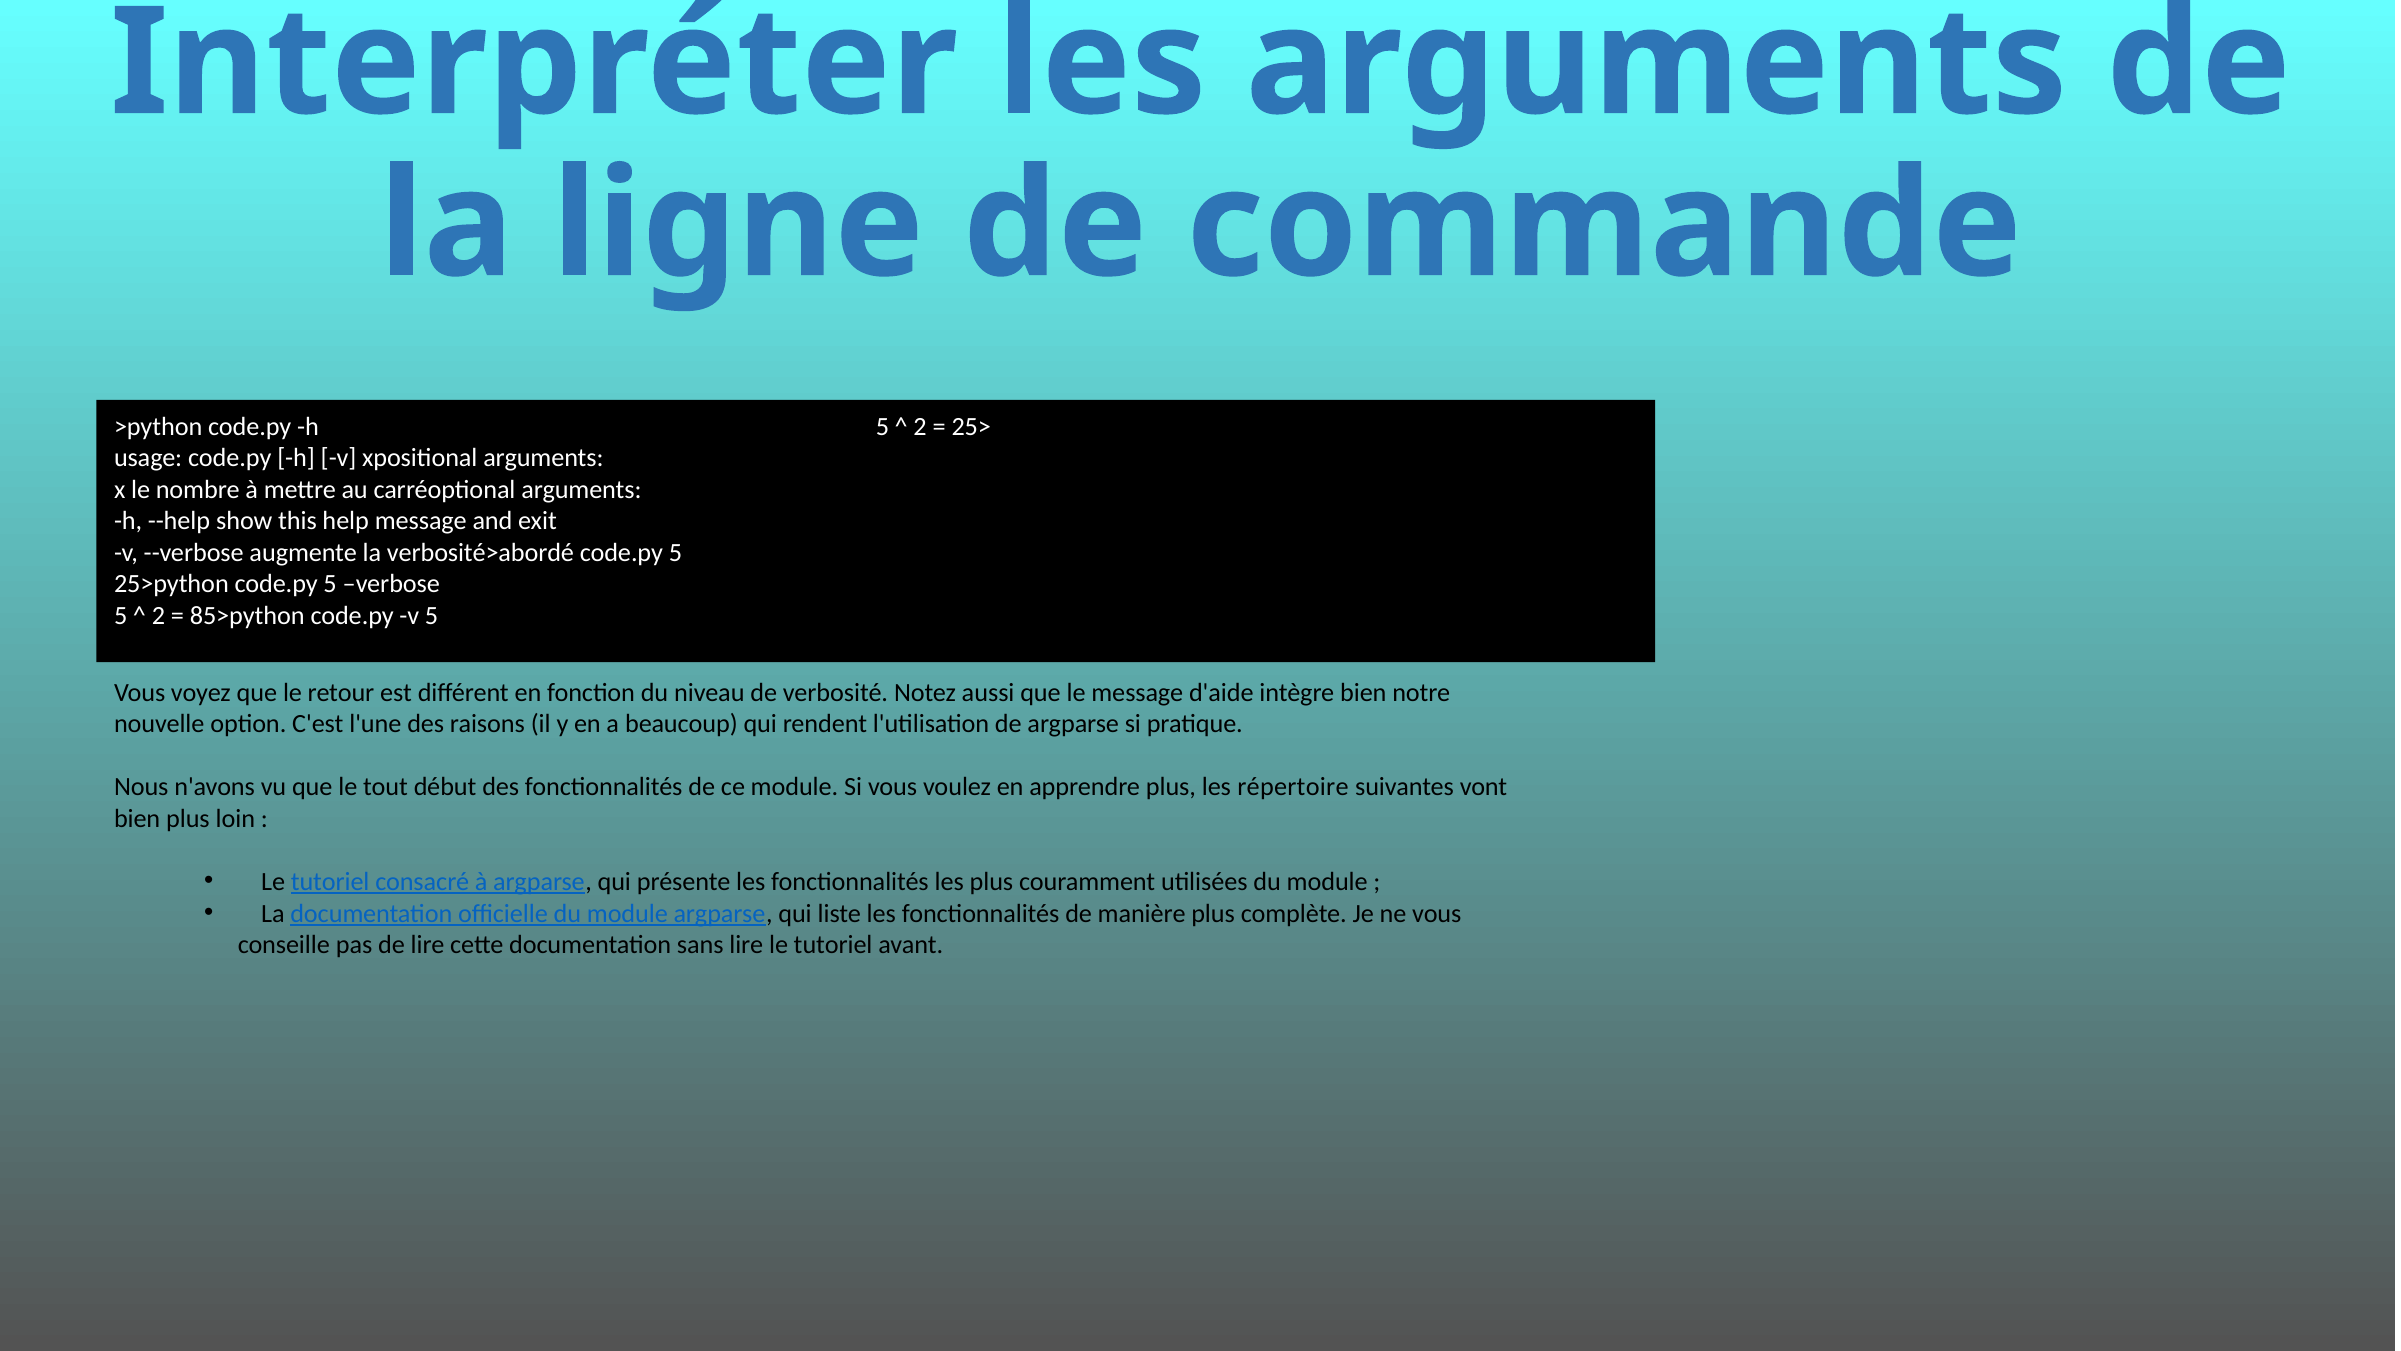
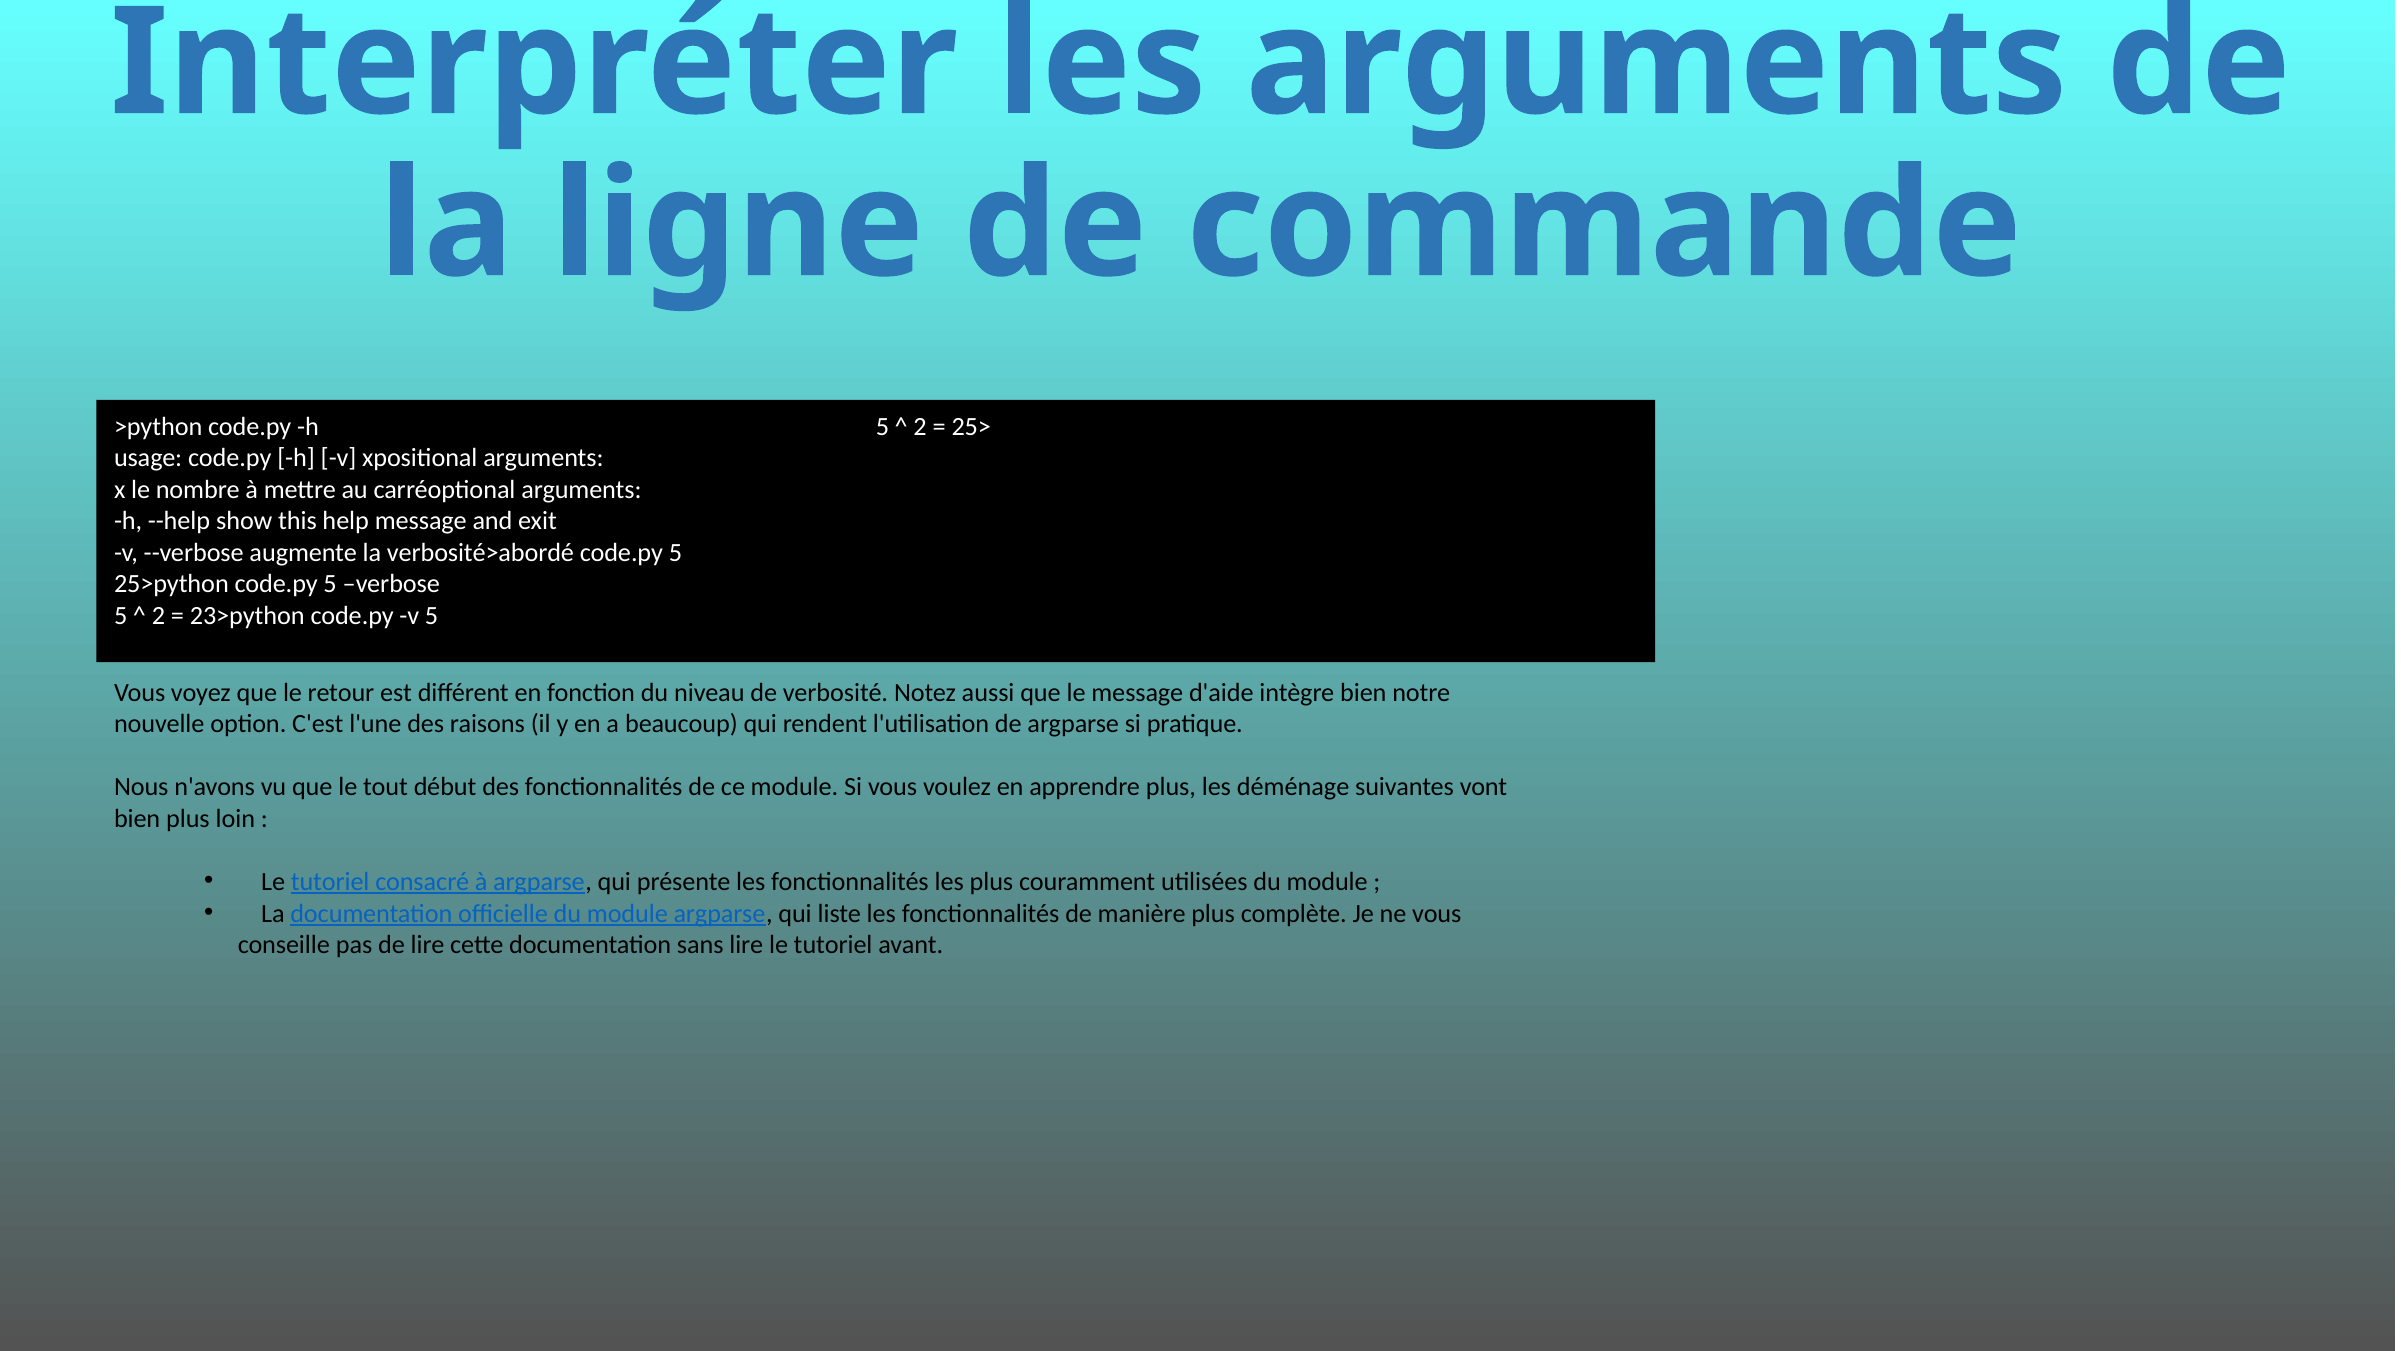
85>python: 85>python -> 23>python
répertoire: répertoire -> déménage
